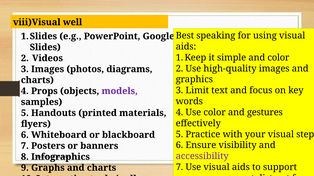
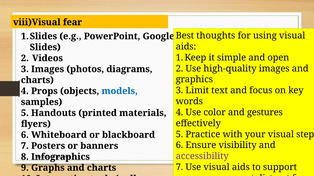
well: well -> fear
speaking: speaking -> thoughts
and color: color -> open
models colour: purple -> blue
